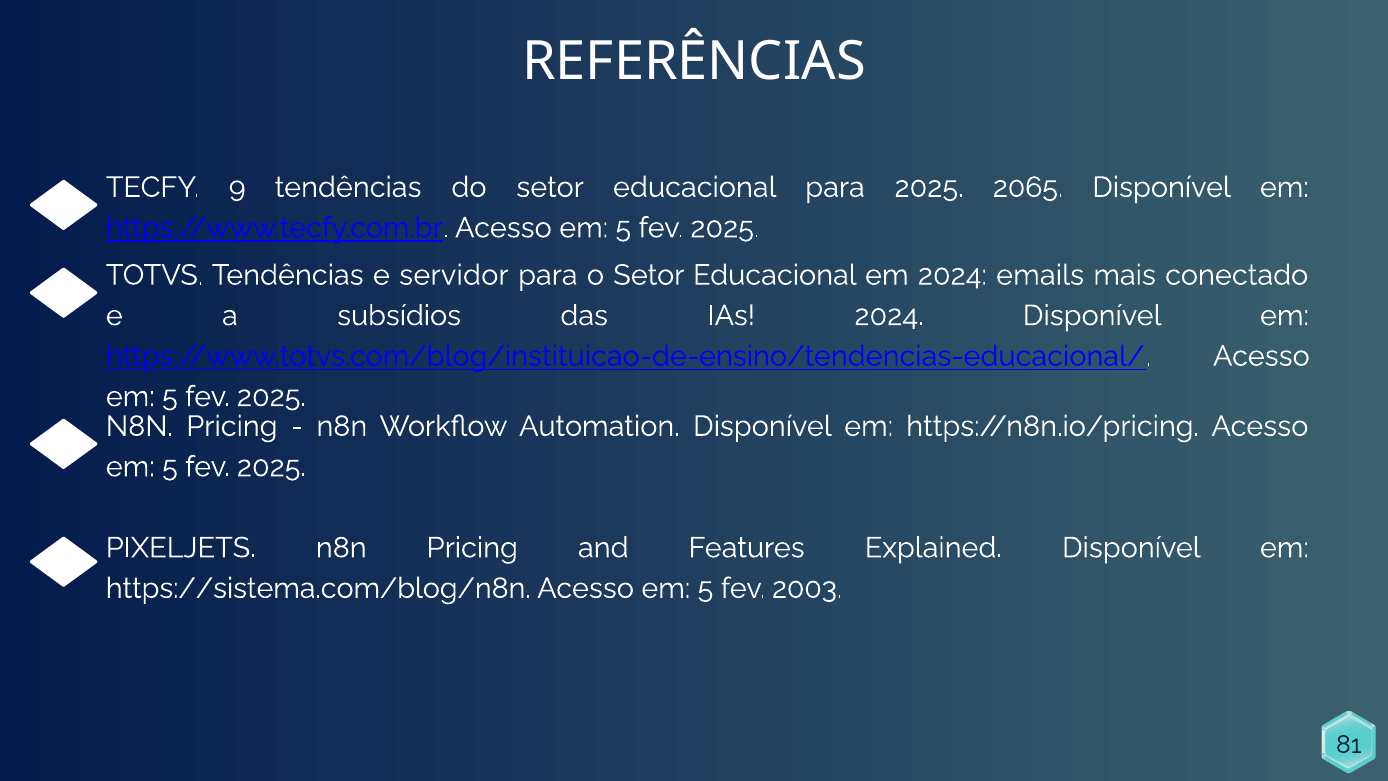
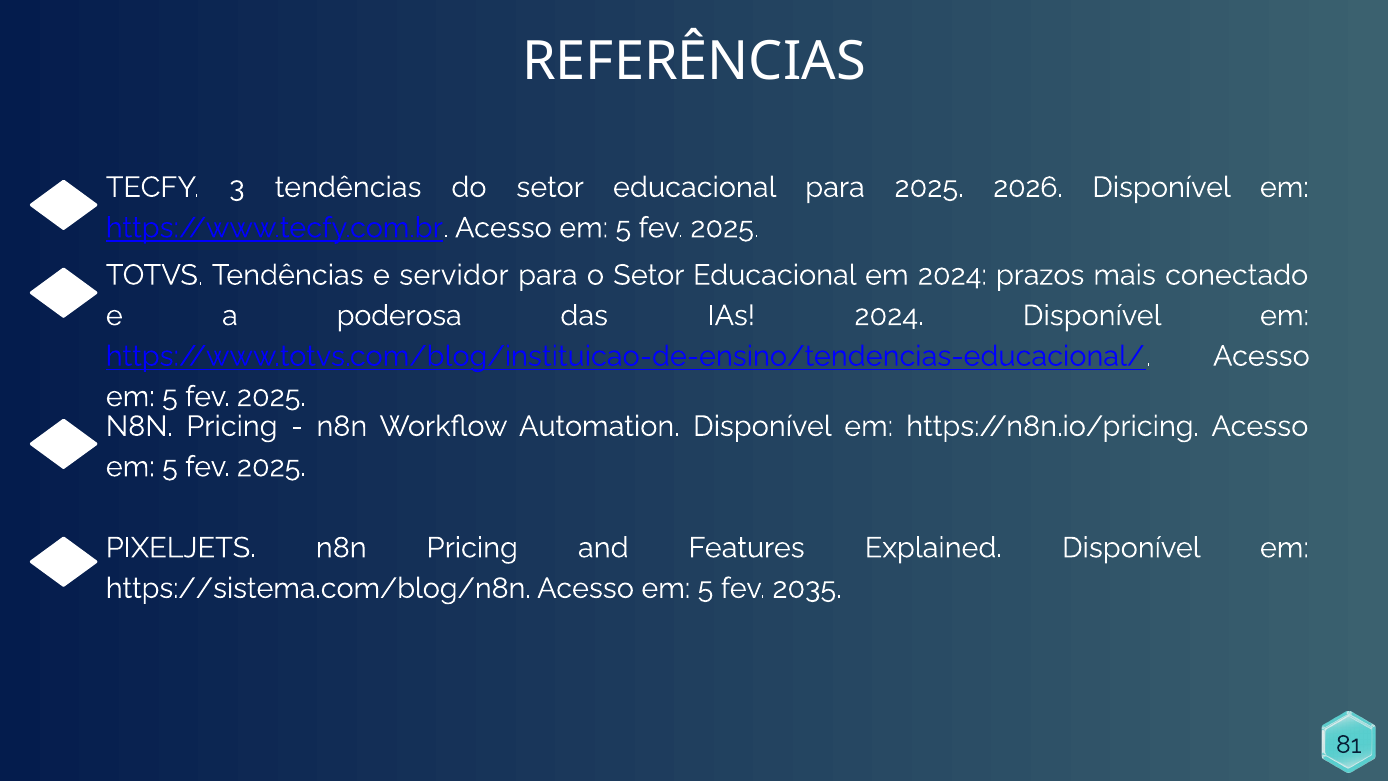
9: 9 -> 3
2065: 2065 -> 2026
emails: emails -> prazos
subsídios: subsídios -> poderosa
2003: 2003 -> 2035
